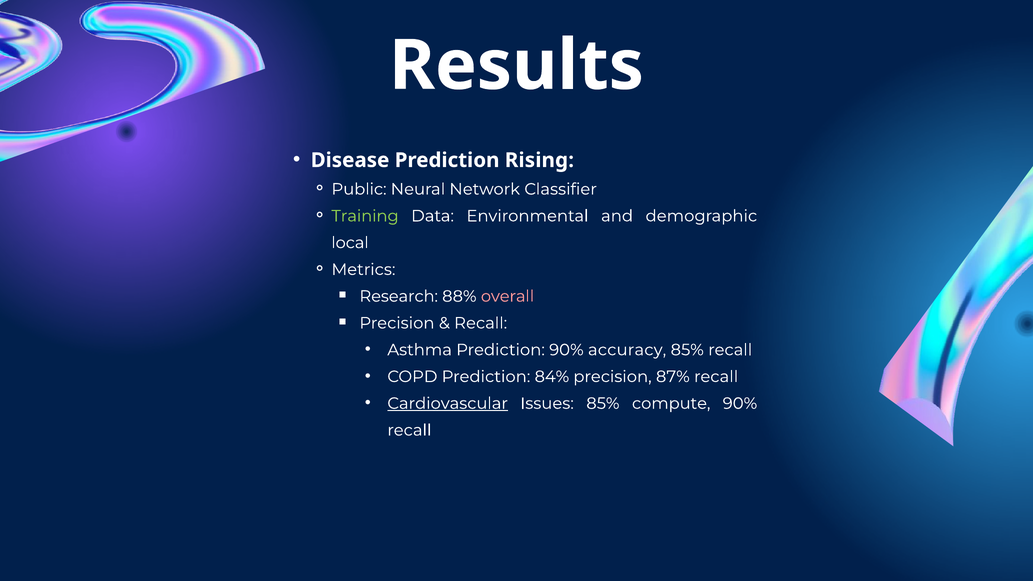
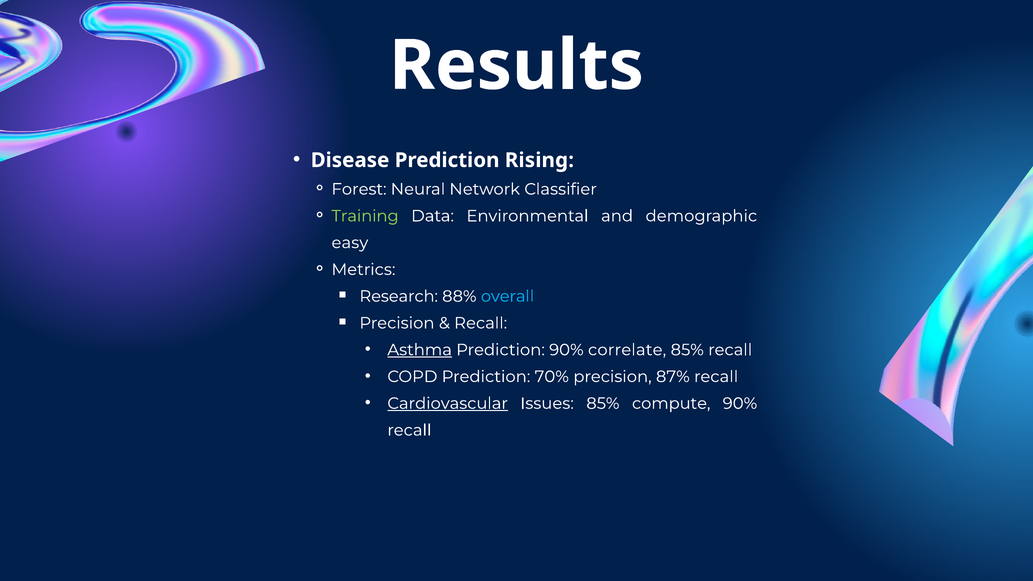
Public: Public -> Forest
local: local -> easy
overall colour: pink -> light blue
Asthma underline: none -> present
accuracy: accuracy -> correlate
84%: 84% -> 70%
